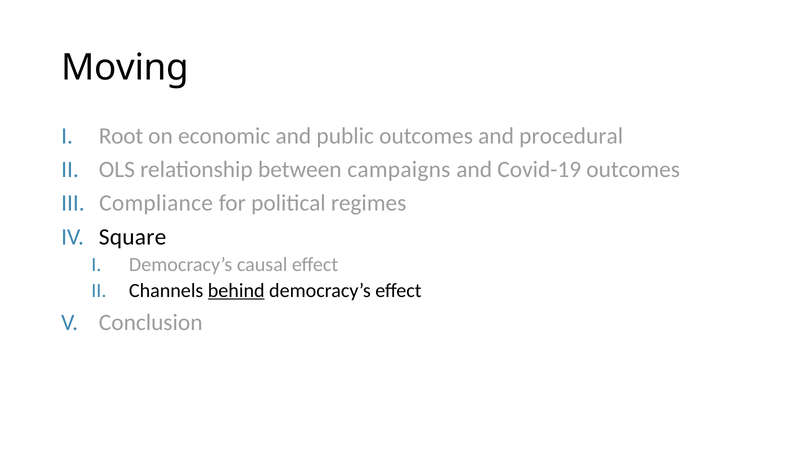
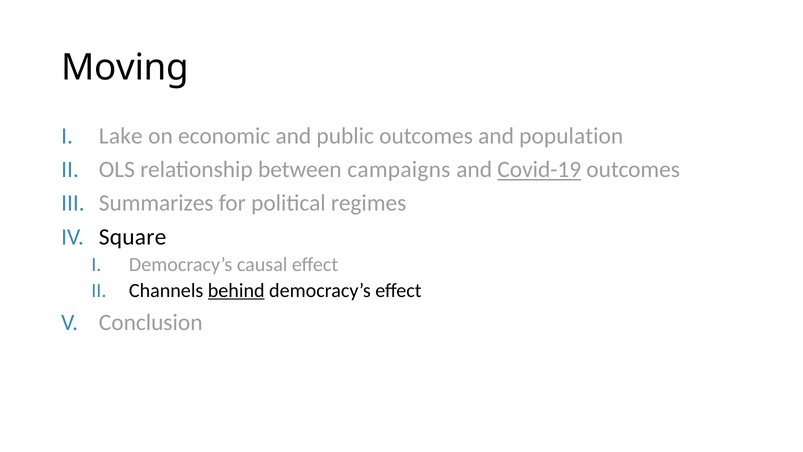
Root: Root -> Lake
procedural: procedural -> population
Covid-19 underline: none -> present
Compliance: Compliance -> Summarizes
